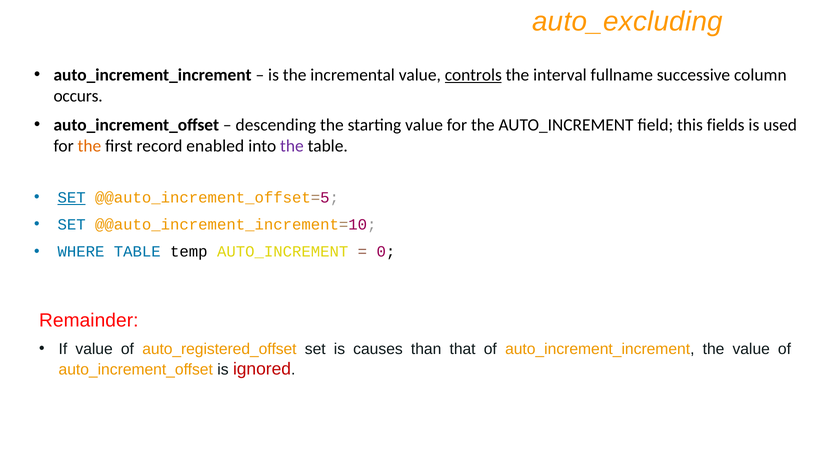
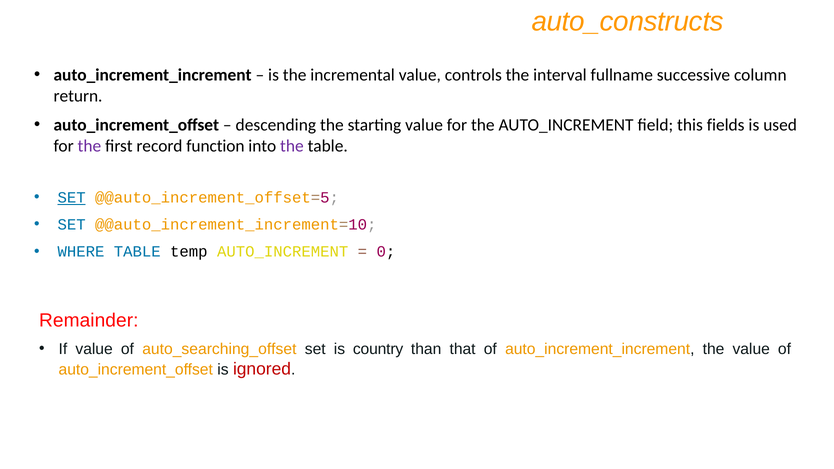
auto_excluding: auto_excluding -> auto_constructs
controls underline: present -> none
occurs: occurs -> return
the at (89, 146) colour: orange -> purple
enabled: enabled -> function
auto_registered_offset: auto_registered_offset -> auto_searching_offset
causes: causes -> country
